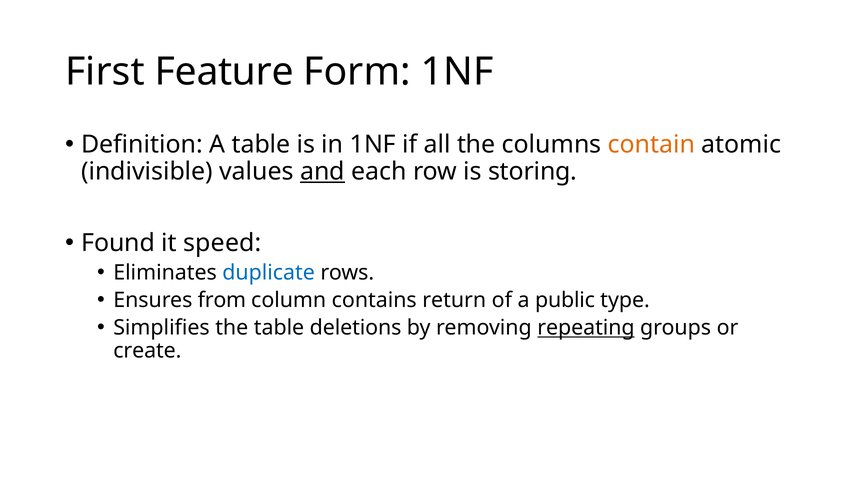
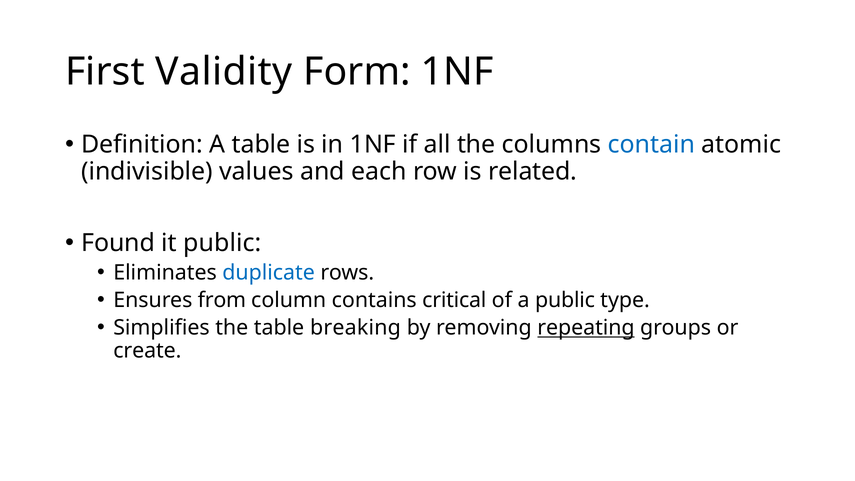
Feature: Feature -> Validity
contain colour: orange -> blue
and underline: present -> none
storing: storing -> related
it speed: speed -> public
return: return -> critical
deletions: deletions -> breaking
